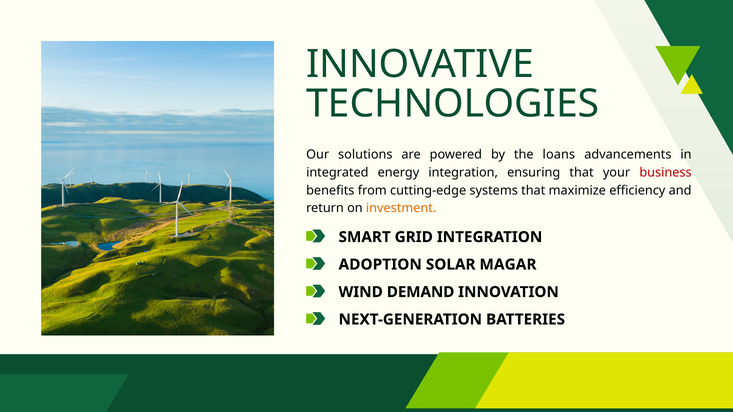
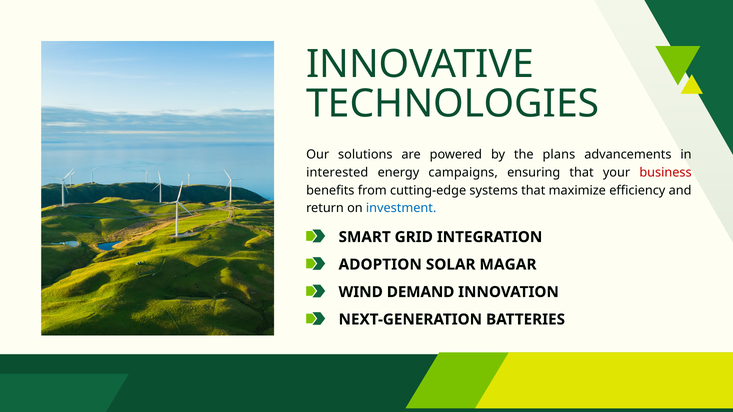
loans: loans -> plans
integrated: integrated -> interested
energy integration: integration -> campaigns
investment colour: orange -> blue
